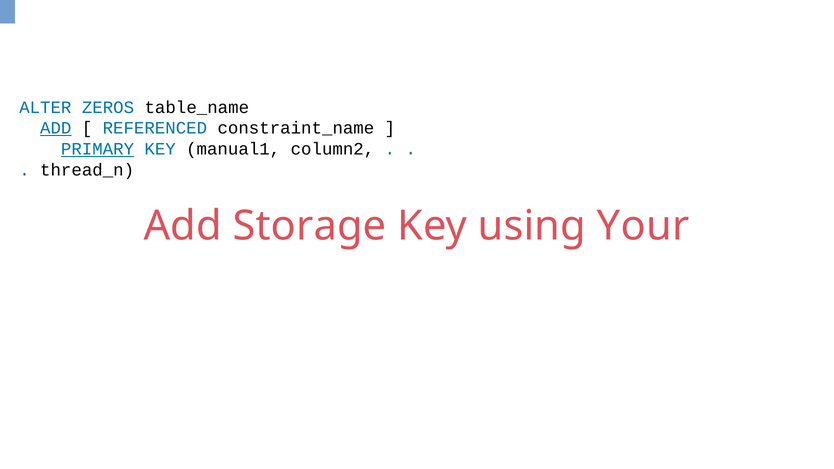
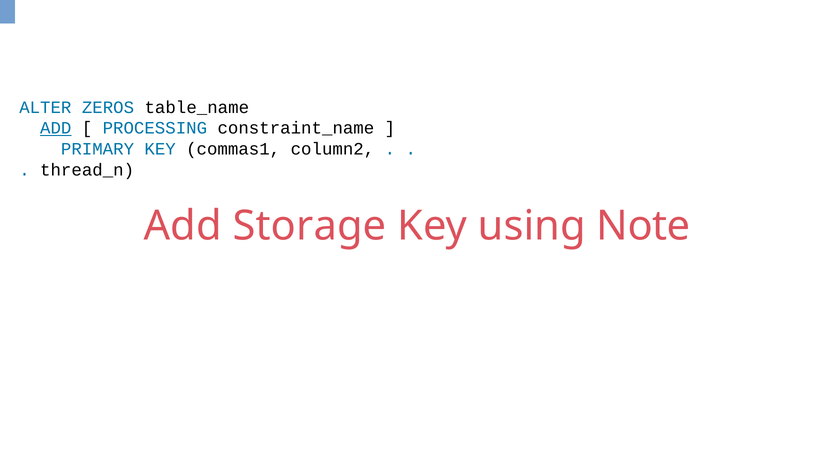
REFERENCED: REFERENCED -> PROCESSING
PRIMARY underline: present -> none
manual1: manual1 -> commas1
Your: Your -> Note
